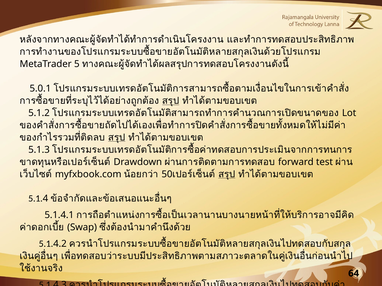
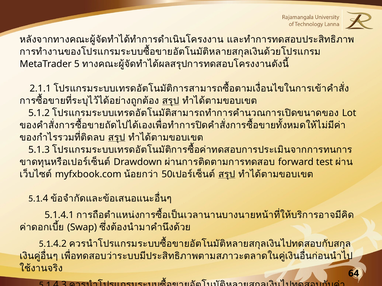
5.0.1: 5.0.1 -> 2.1.1
